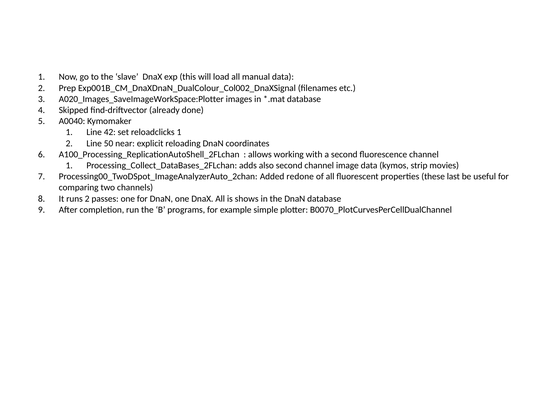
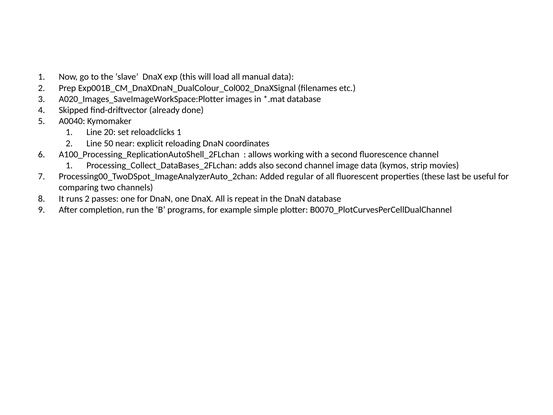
42: 42 -> 20
redone: redone -> regular
shows: shows -> repeat
